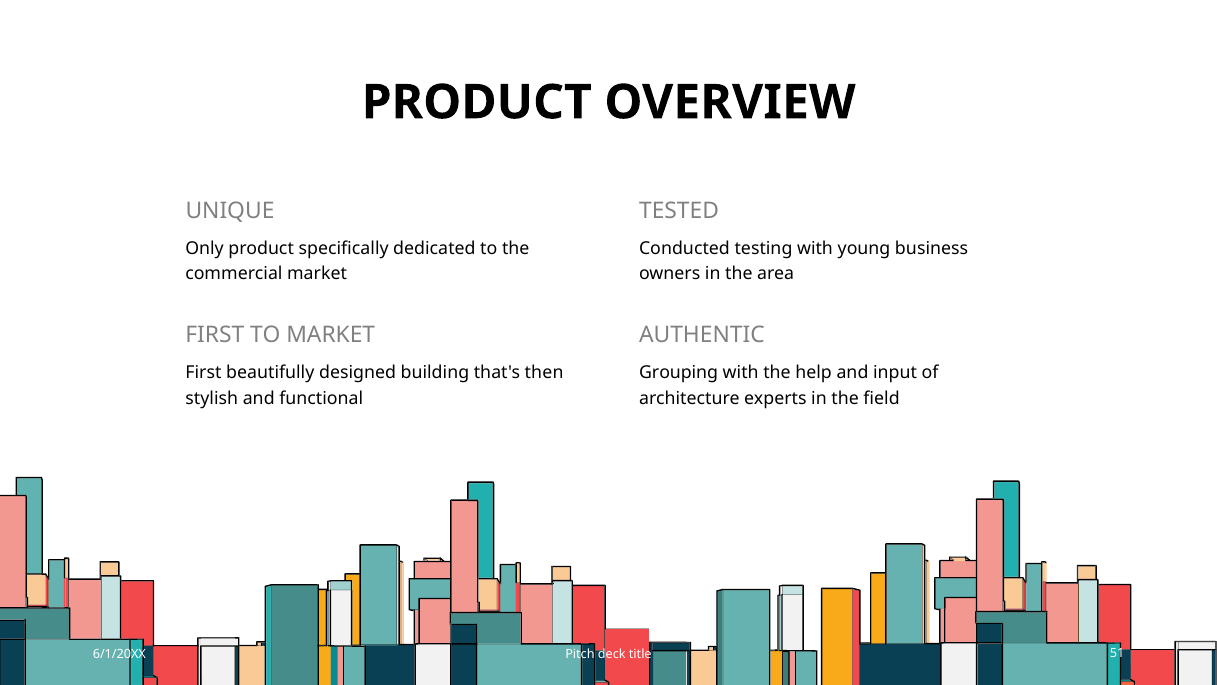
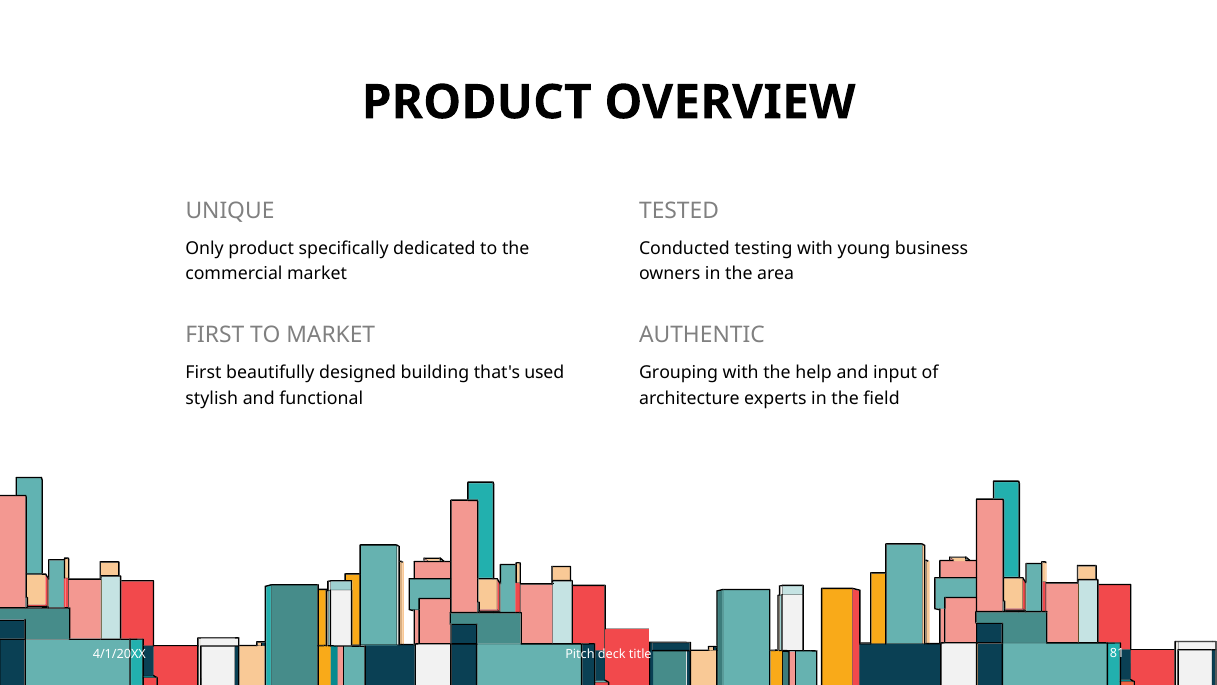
then: then -> used
6/1/20XX: 6/1/20XX -> 4/1/20XX
51: 51 -> 81
